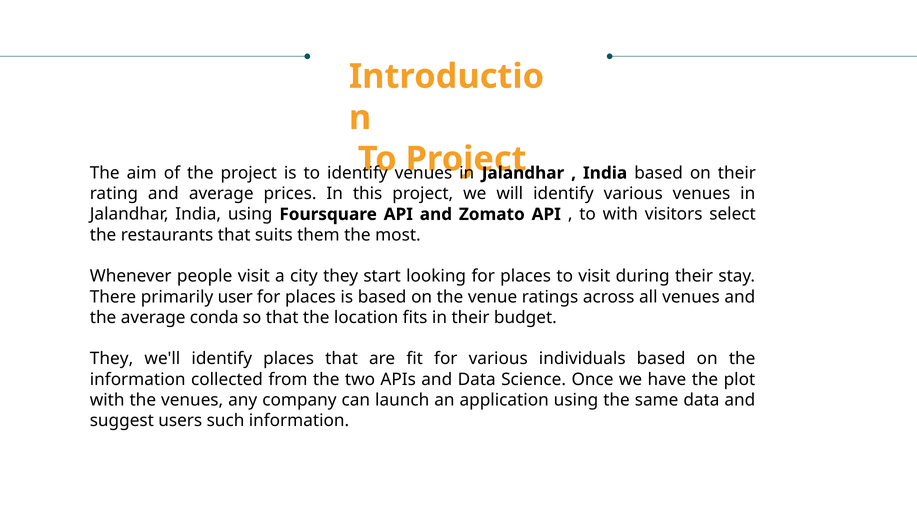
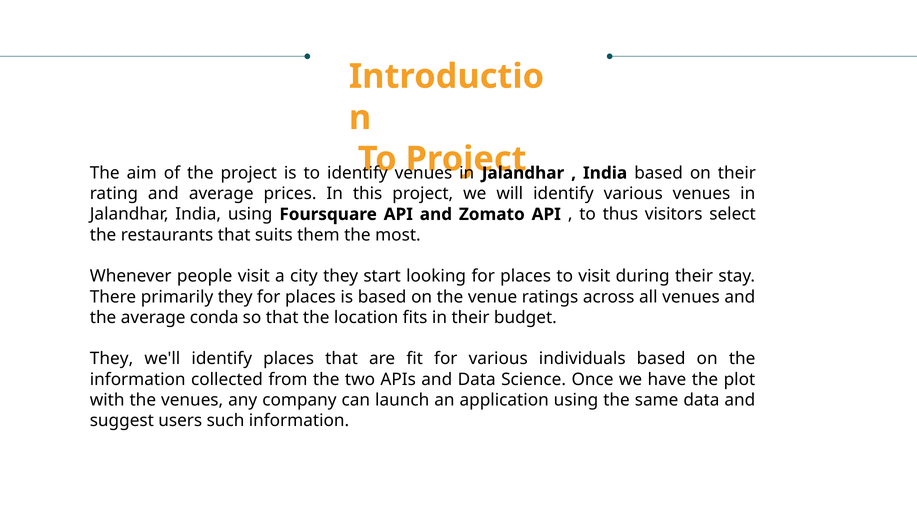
to with: with -> thus
primarily user: user -> they
